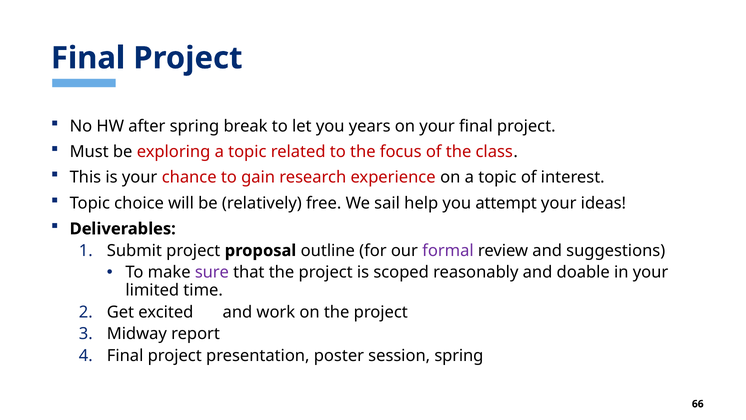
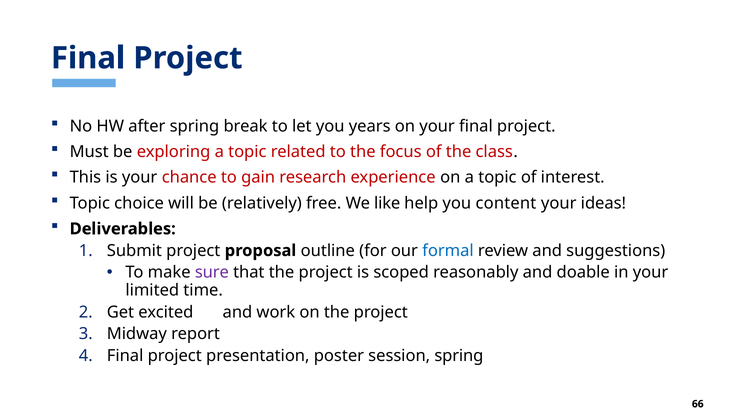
sail: sail -> like
attempt: attempt -> content
formal colour: purple -> blue
